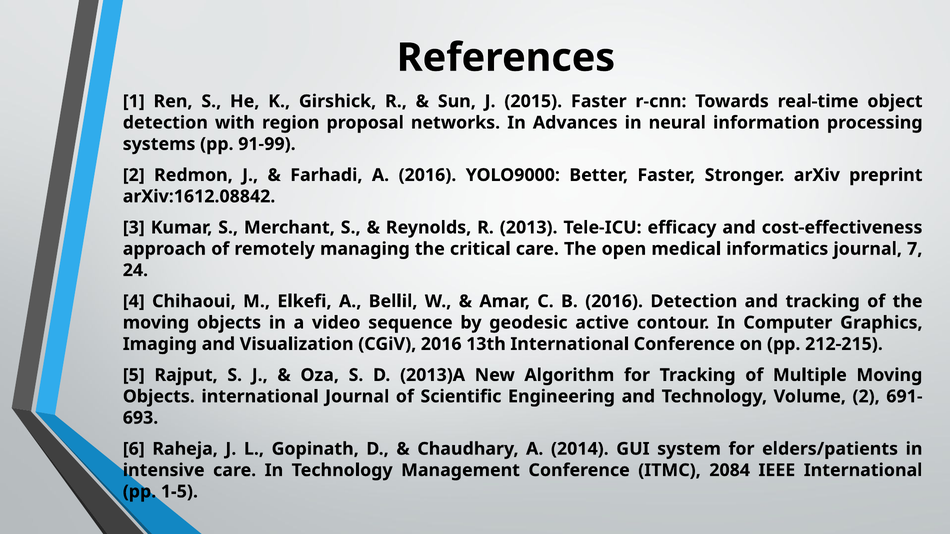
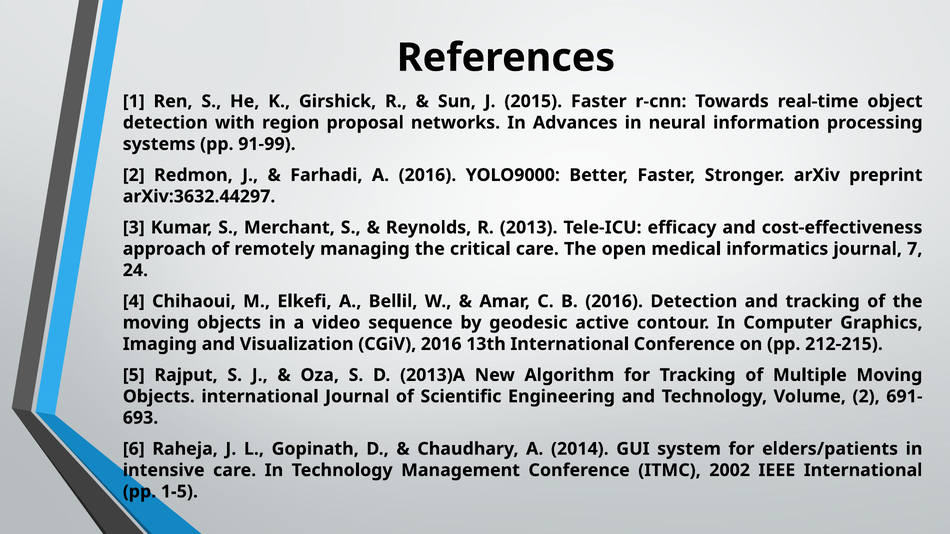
arXiv:1612.08842: arXiv:1612.08842 -> arXiv:3632.44297
2084: 2084 -> 2002
